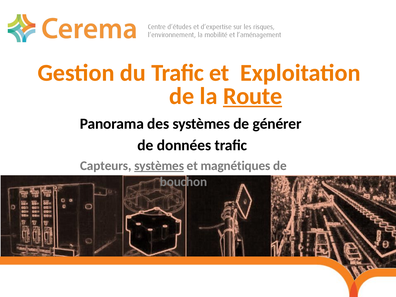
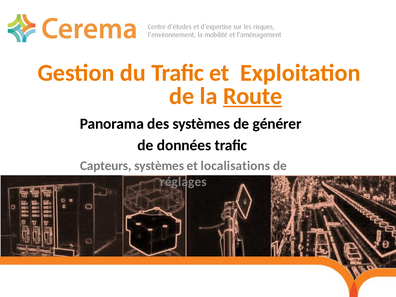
systèmes at (159, 166) underline: present -> none
magnétiques: magnétiques -> localisations
bouchon: bouchon -> réglages
